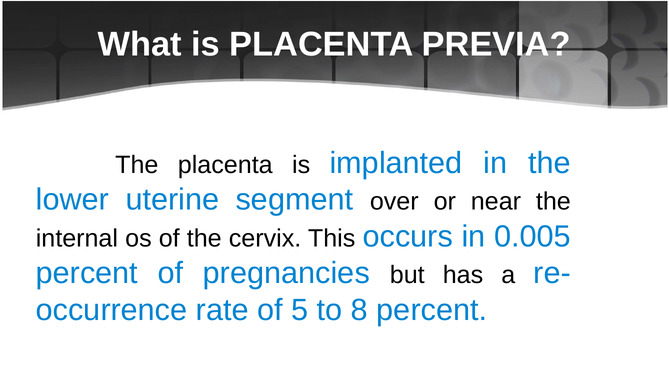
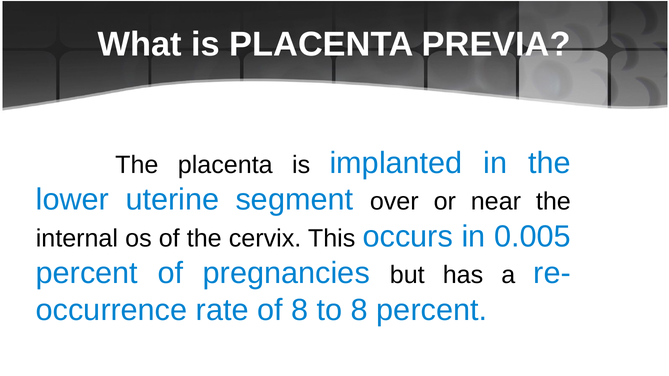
of 5: 5 -> 8
